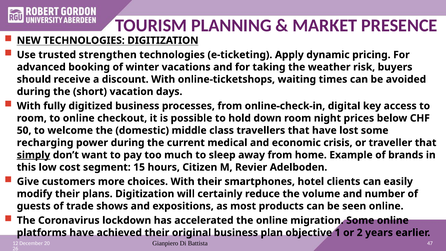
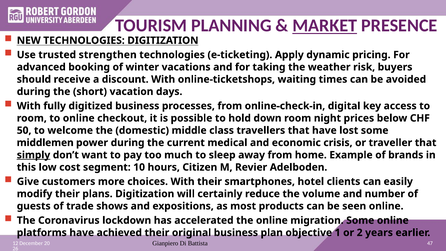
MARKET underline: none -> present
recharging: recharging -> middlemen
15: 15 -> 10
